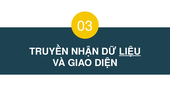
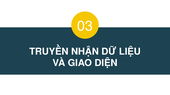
LIỆU underline: present -> none
